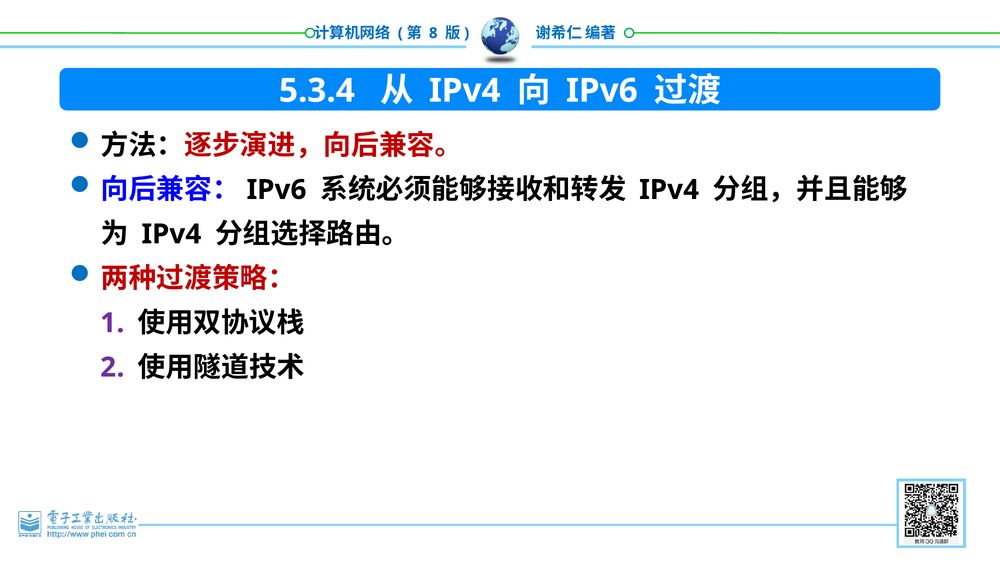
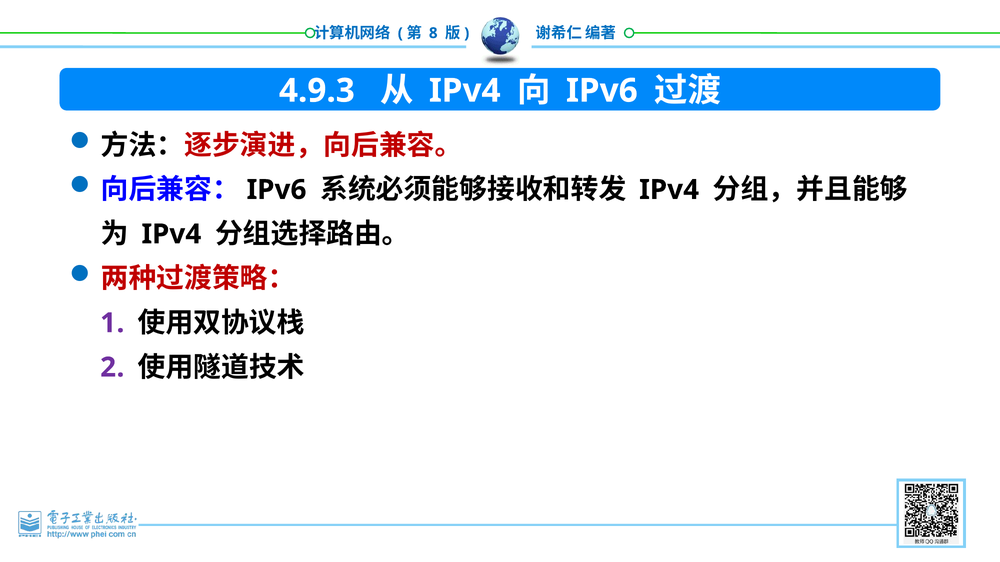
5.3.4: 5.3.4 -> 4.9.3
